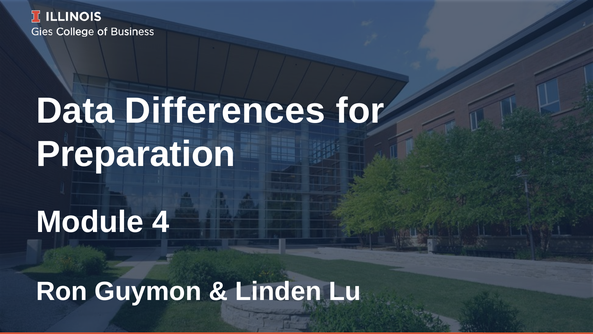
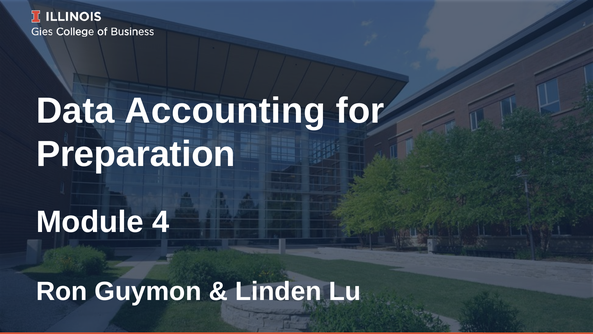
Differences: Differences -> Accounting
